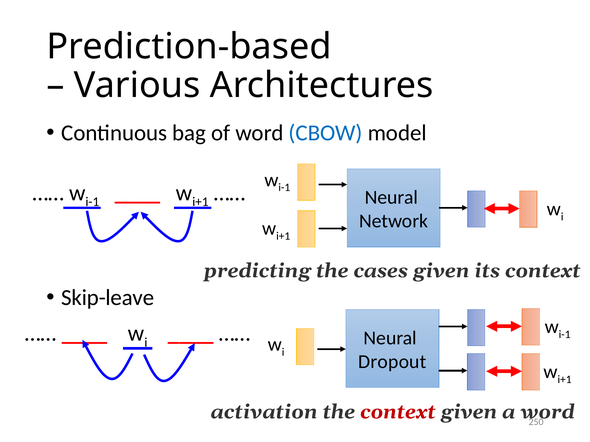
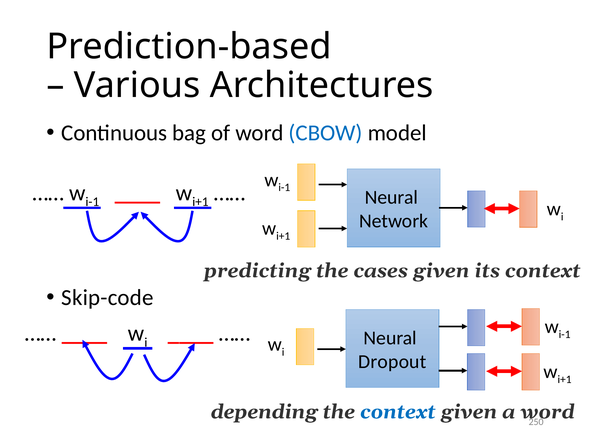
Skip-leave: Skip-leave -> Skip-code
activation: activation -> depending
context at (398, 412) colour: red -> blue
